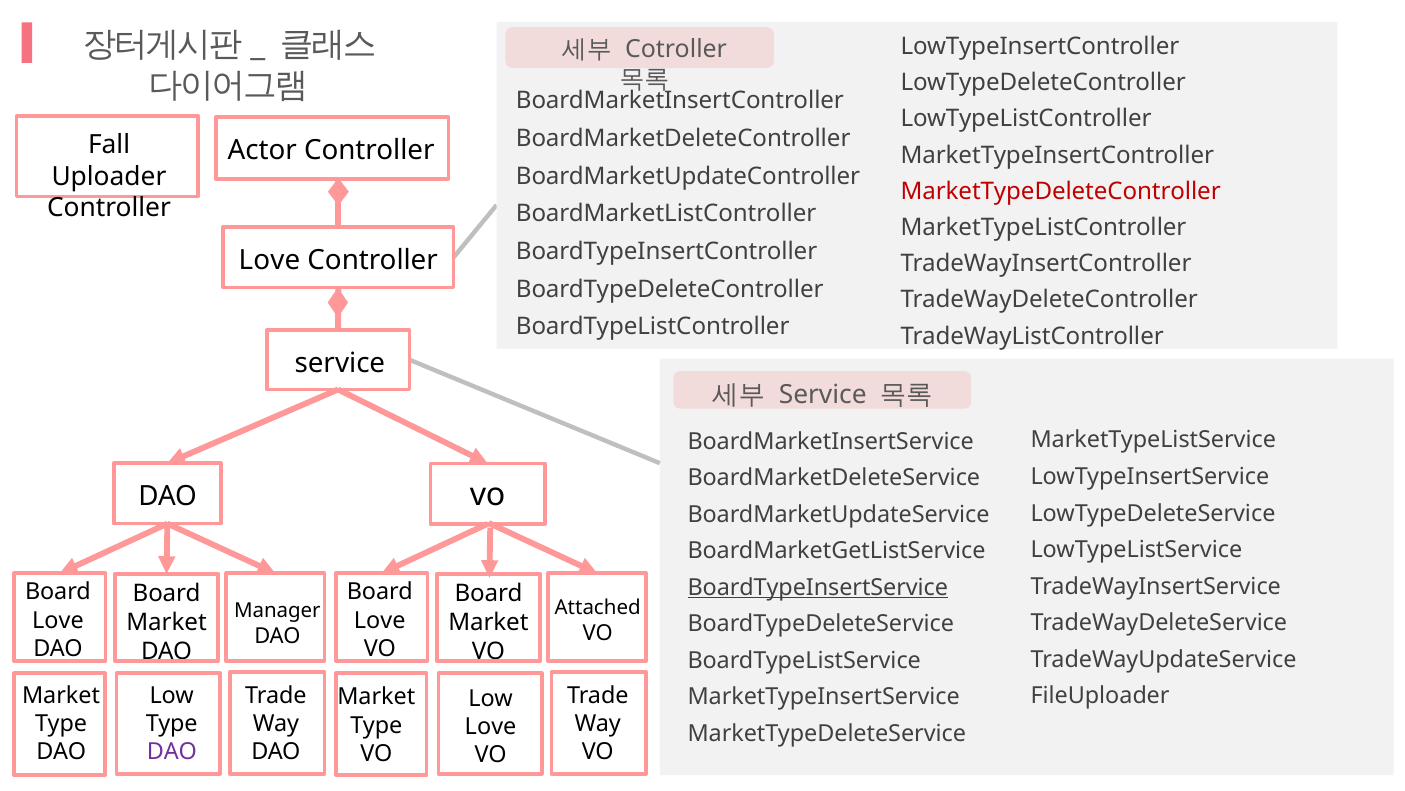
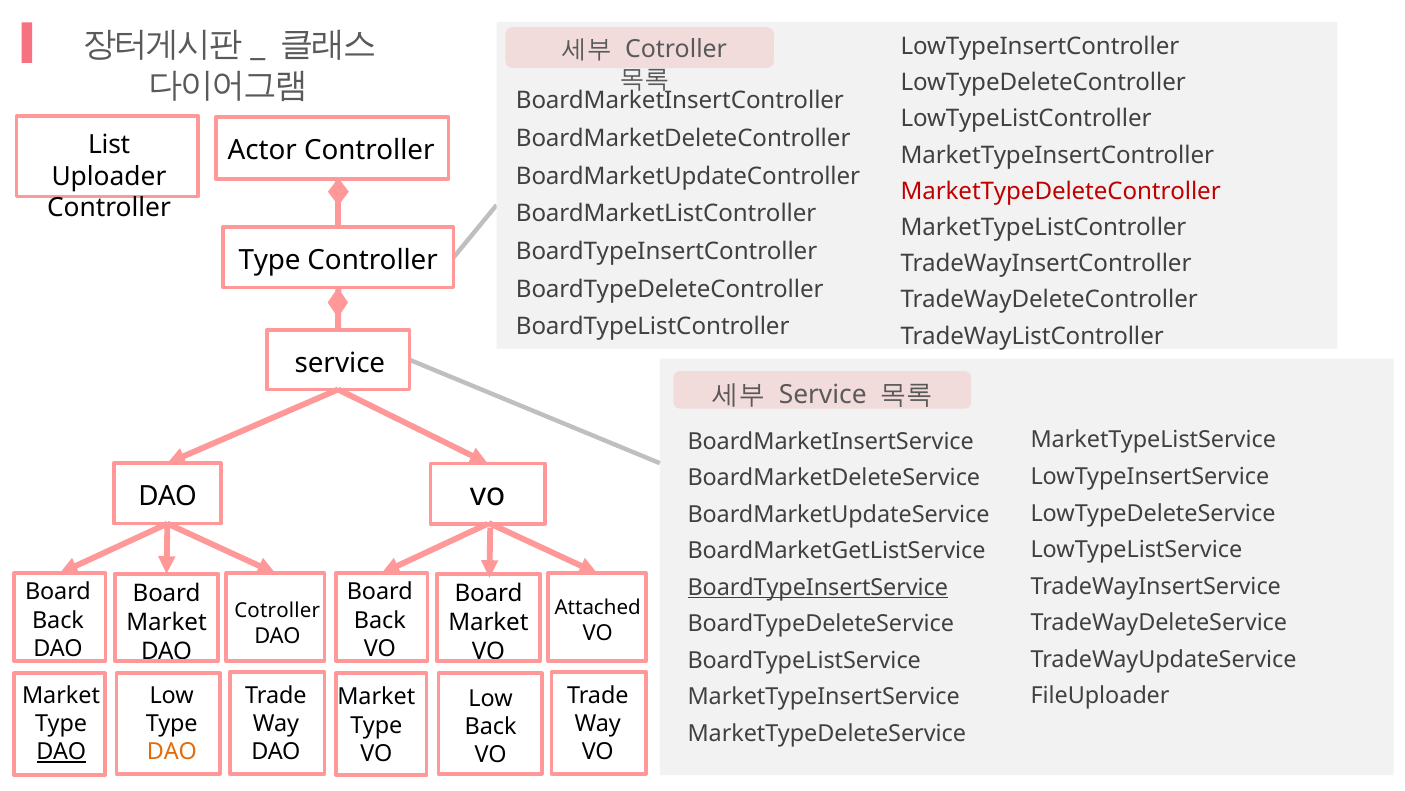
Fall: Fall -> List
Love at (269, 260): Love -> Type
Manager at (277, 610): Manager -> Cotroller
Love at (58, 620): Love -> Back
Love at (380, 620): Love -> Back
Love at (491, 726): Love -> Back
DAO at (61, 751) underline: none -> present
DAO at (172, 751) colour: purple -> orange
